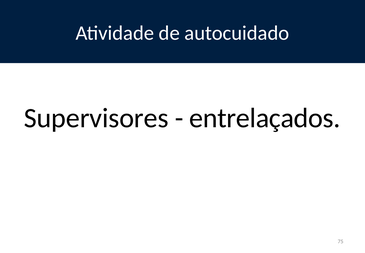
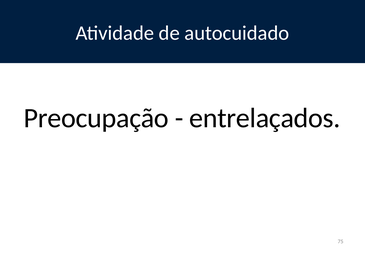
Supervisores: Supervisores -> Preocupação
